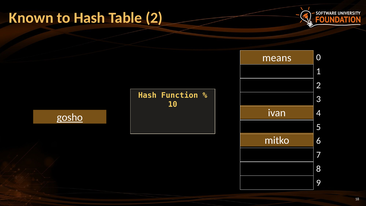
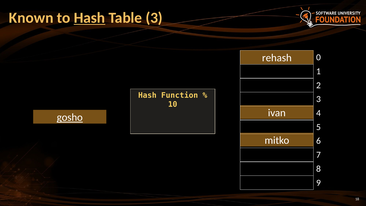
Hash at (89, 18) underline: none -> present
Table 2: 2 -> 3
means: means -> rehash
